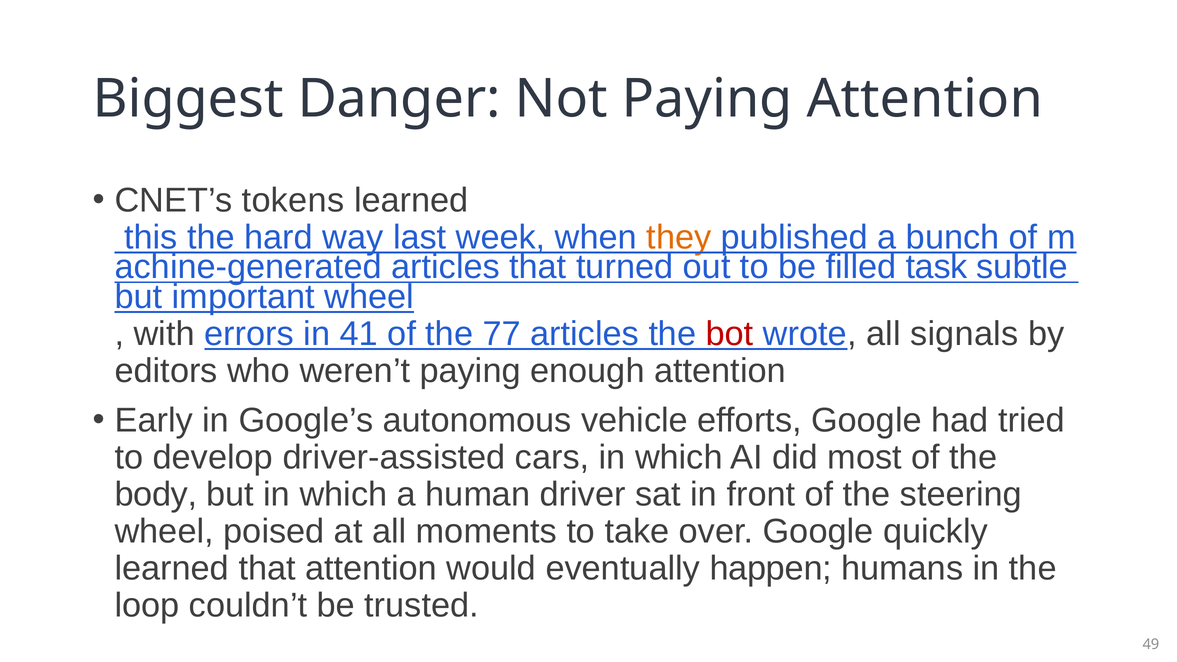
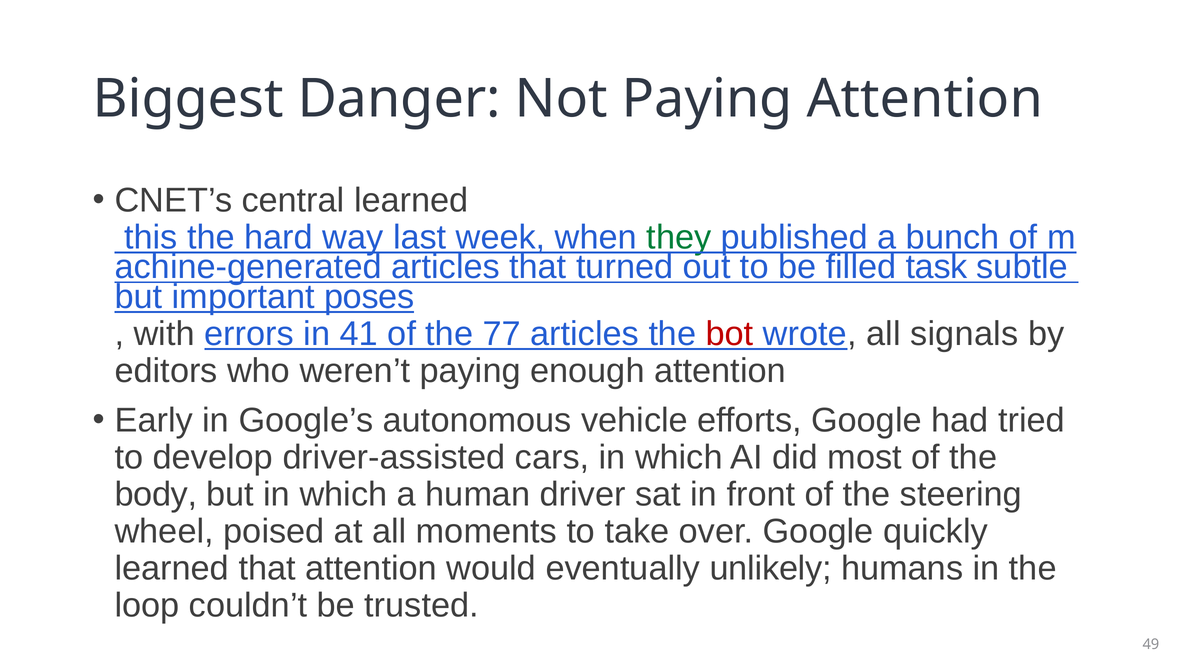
tokens: tokens -> central
they colour: orange -> green
important wheel: wheel -> poses
happen: happen -> unlikely
